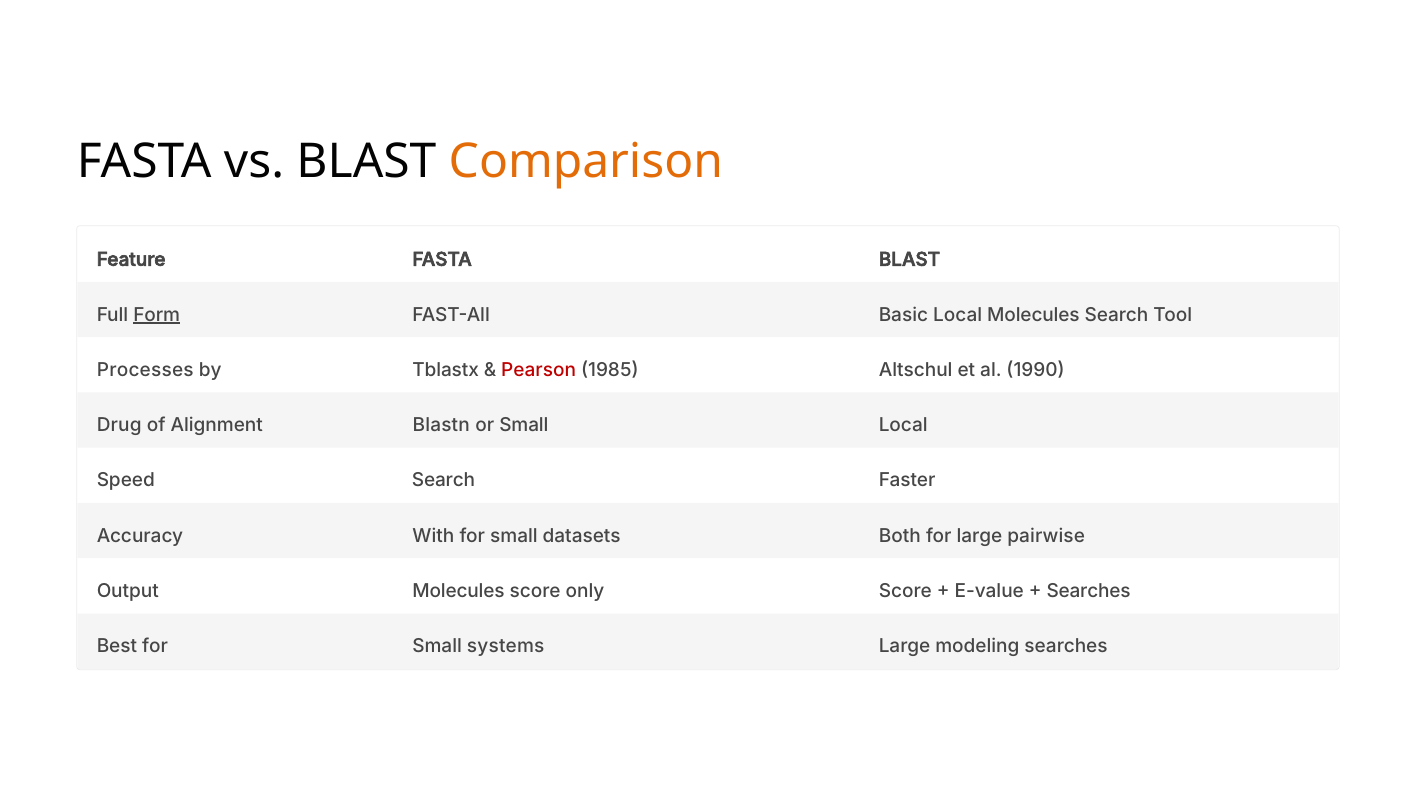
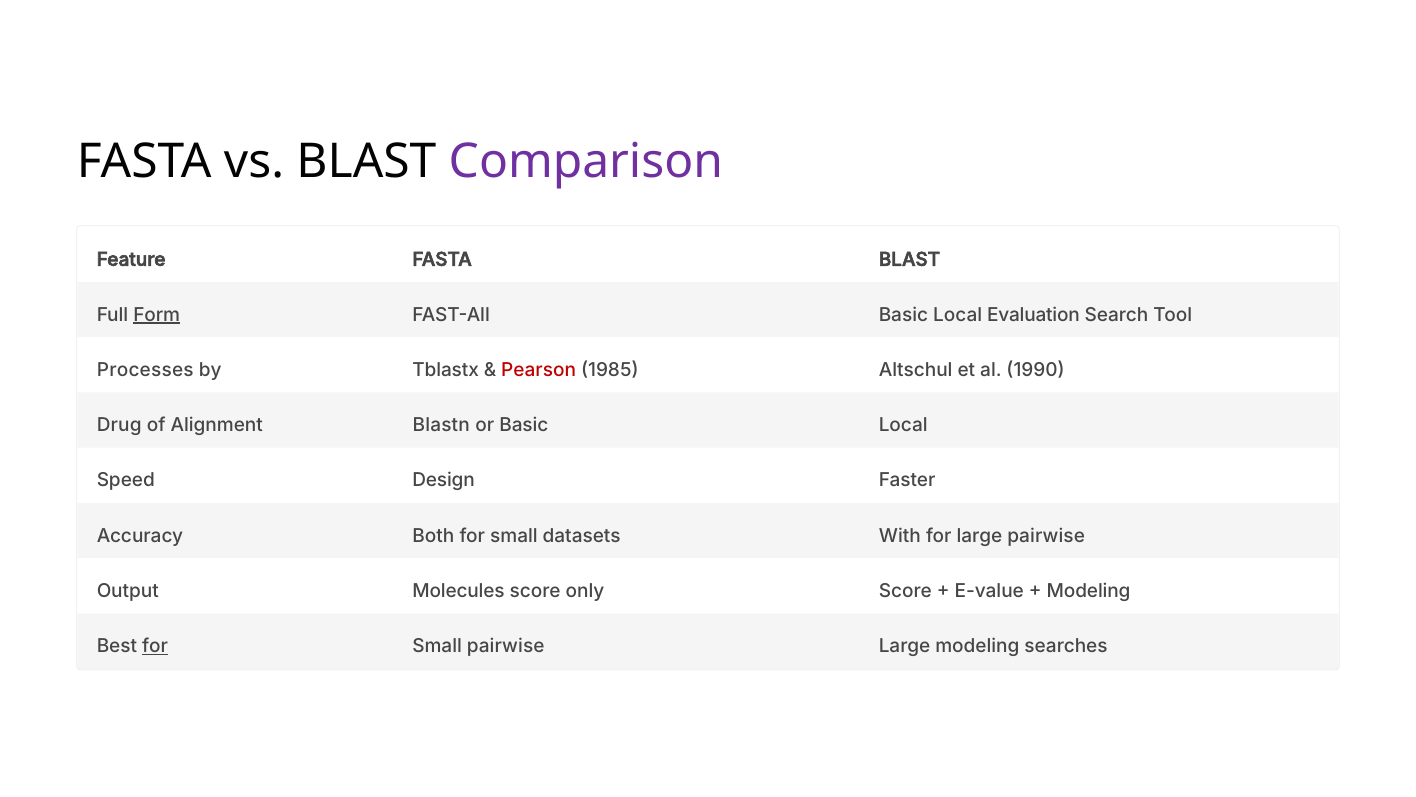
Comparison colour: orange -> purple
Local Molecules: Molecules -> Evaluation
or Small: Small -> Basic
Speed Search: Search -> Design
With: With -> Both
Both: Both -> With
Searches at (1089, 591): Searches -> Modeling
for at (155, 646) underline: none -> present
Small systems: systems -> pairwise
